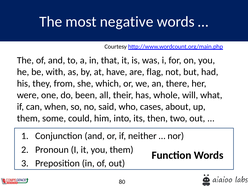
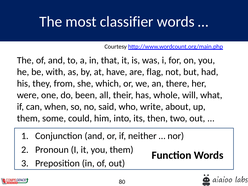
negative: negative -> classifier
cases: cases -> write
